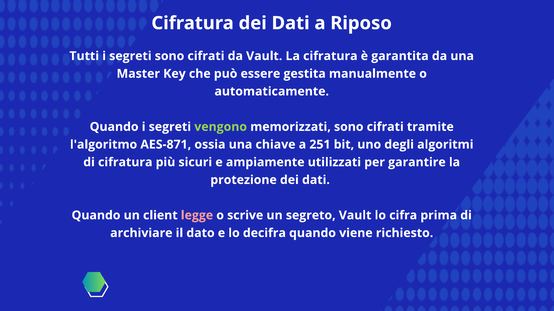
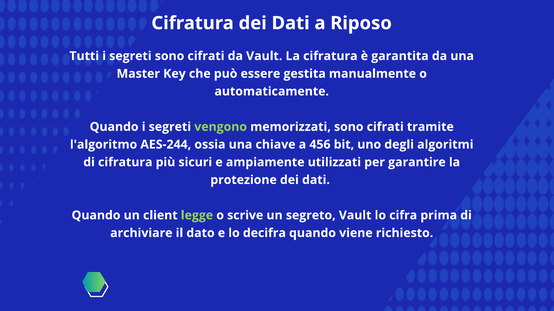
AES-871: AES-871 -> AES-244
251: 251 -> 456
legge colour: pink -> light green
